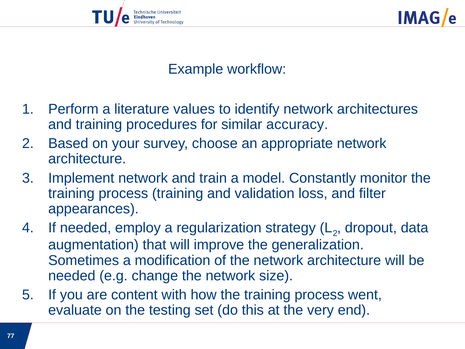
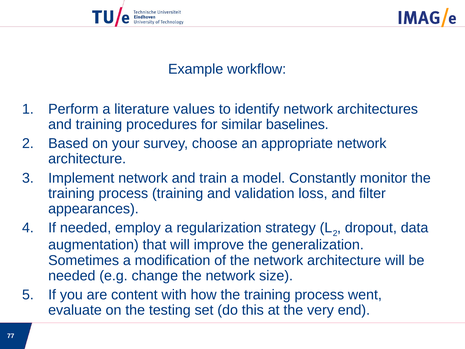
accuracy: accuracy -> baselines
